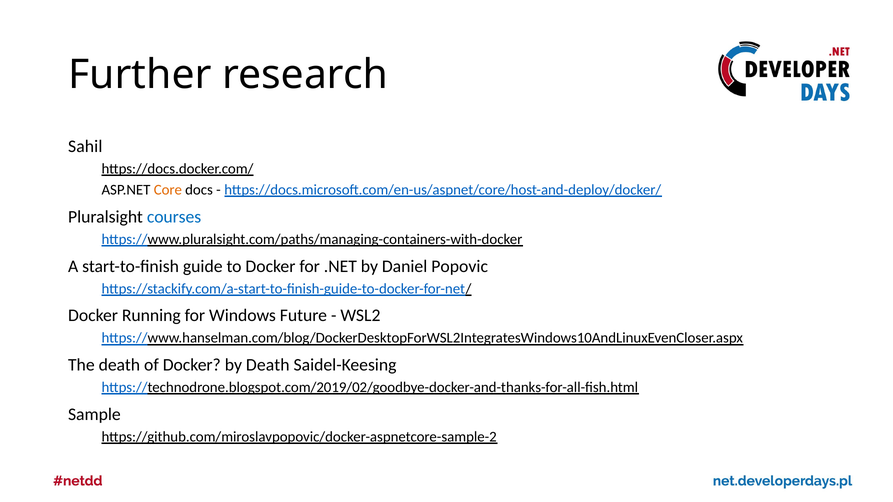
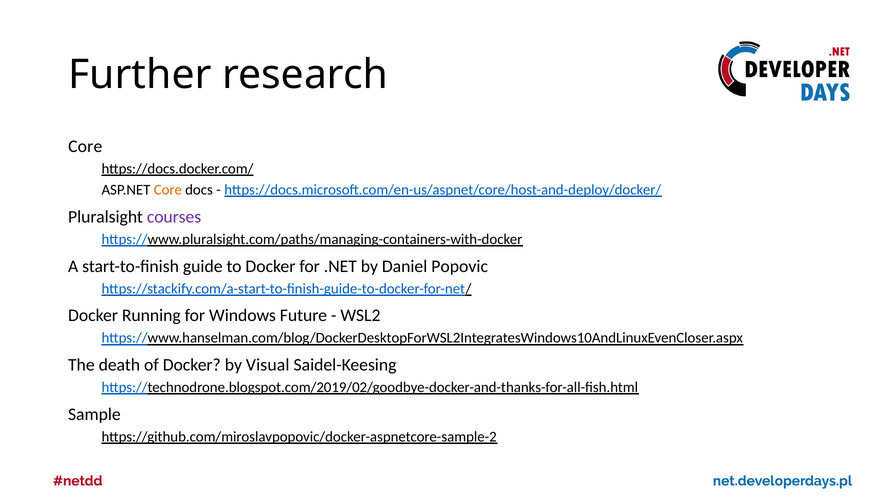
Sahil at (85, 146): Sahil -> Core
courses colour: blue -> purple
by Death: Death -> Visual
